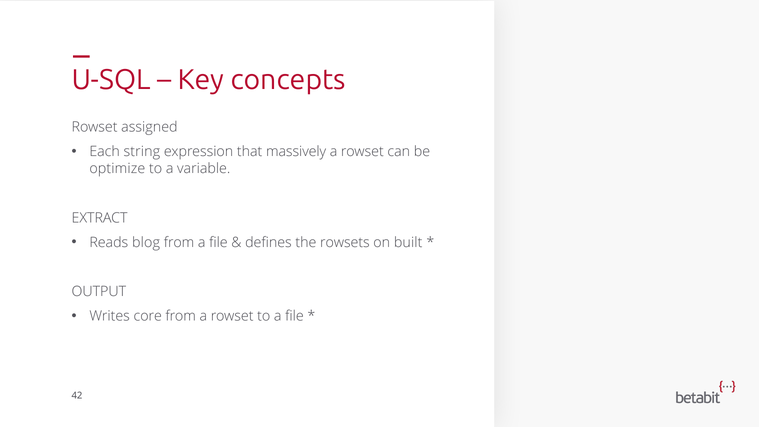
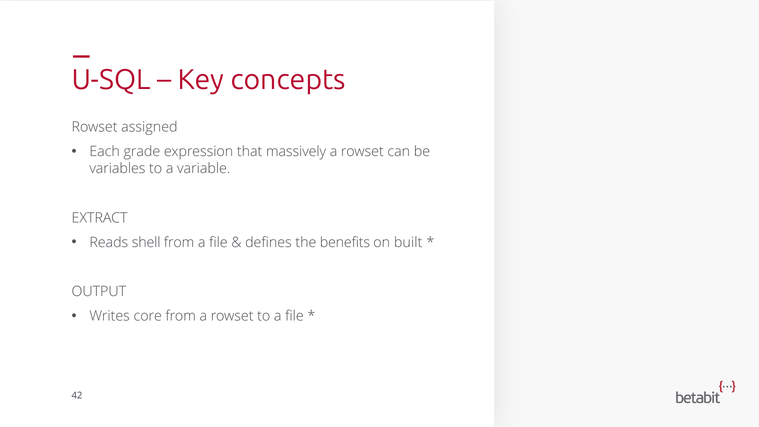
string: string -> grade
optimize: optimize -> variables
blog: blog -> shell
rowsets: rowsets -> benefits
